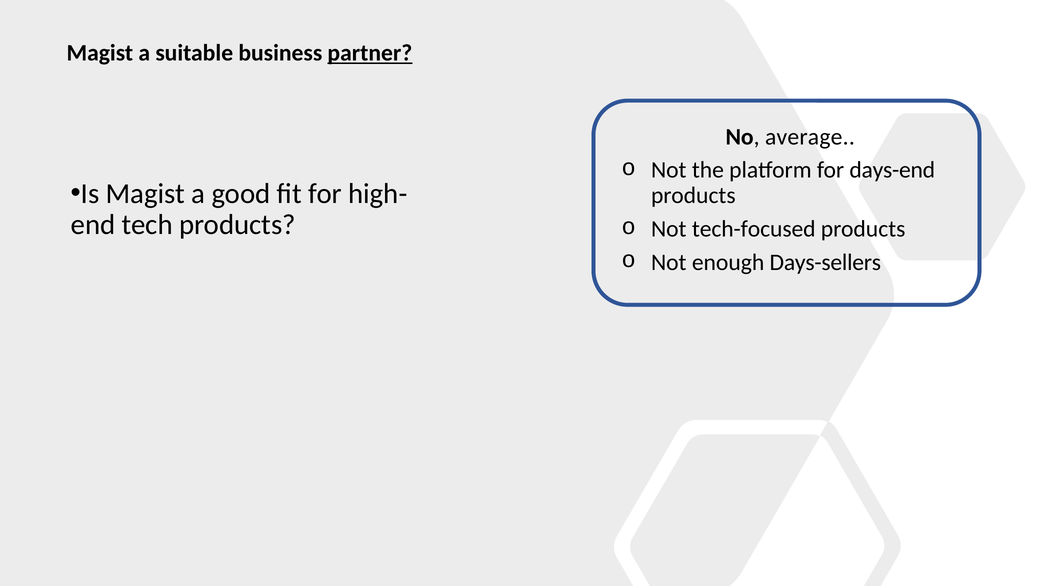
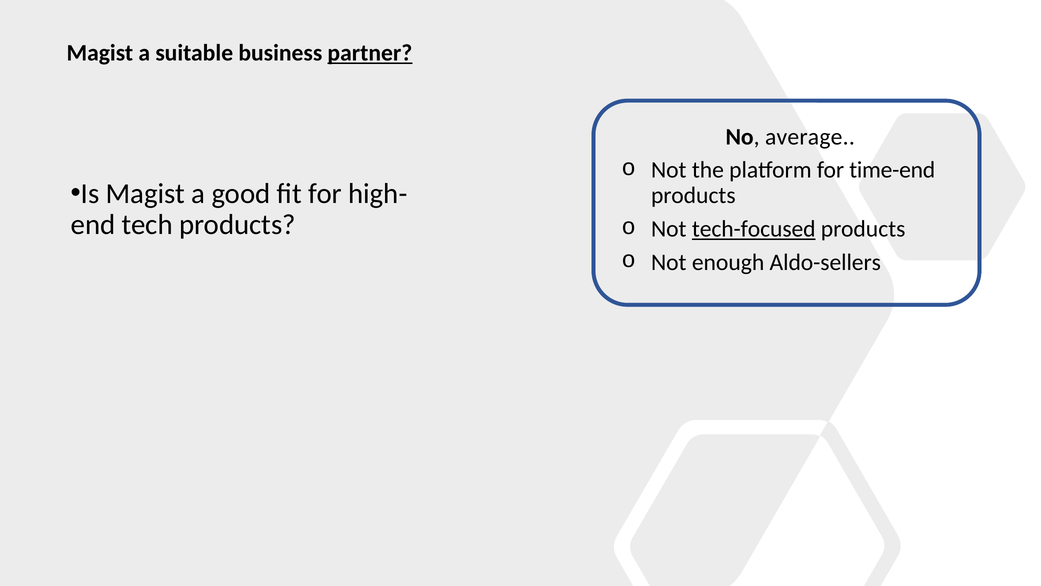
days-end: days-end -> time-end
tech-focused underline: none -> present
Days-sellers: Days-sellers -> Aldo-sellers
